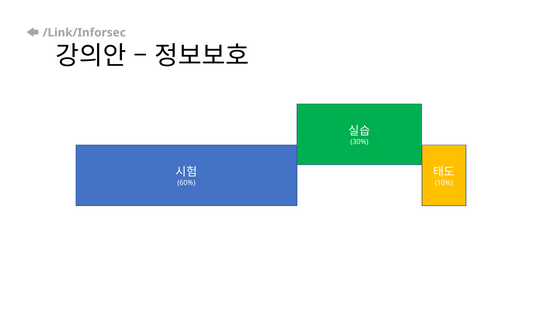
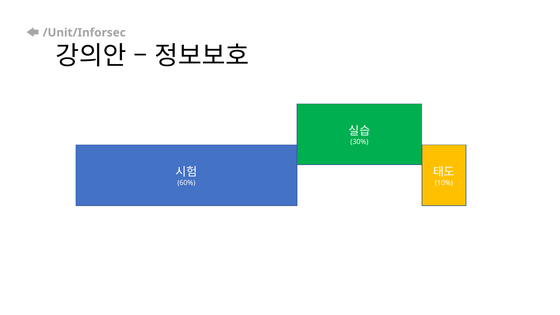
/Link/Inforsec: /Link/Inforsec -> /Unit/Inforsec
